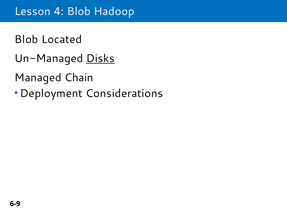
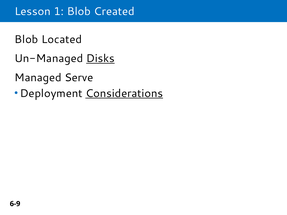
4: 4 -> 1
Hadoop: Hadoop -> Created
Chain: Chain -> Serve
Considerations underline: none -> present
